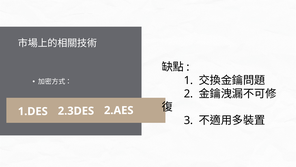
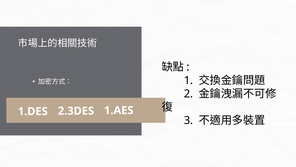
2.AES: 2.AES -> 1.AES
